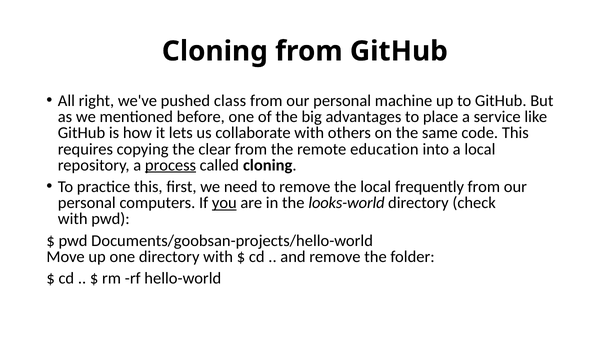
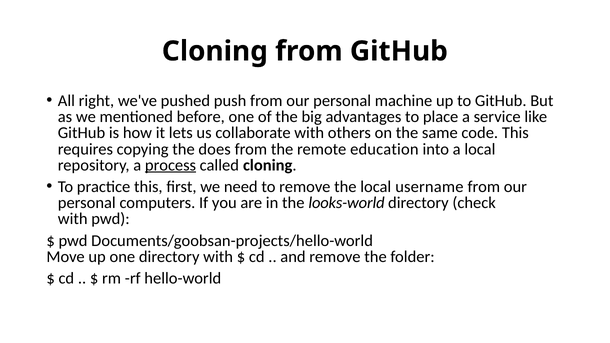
class: class -> push
clear: clear -> does
frequently: frequently -> username
you underline: present -> none
